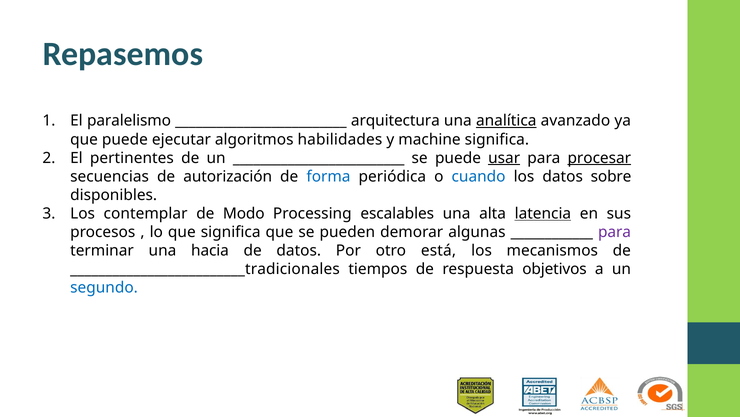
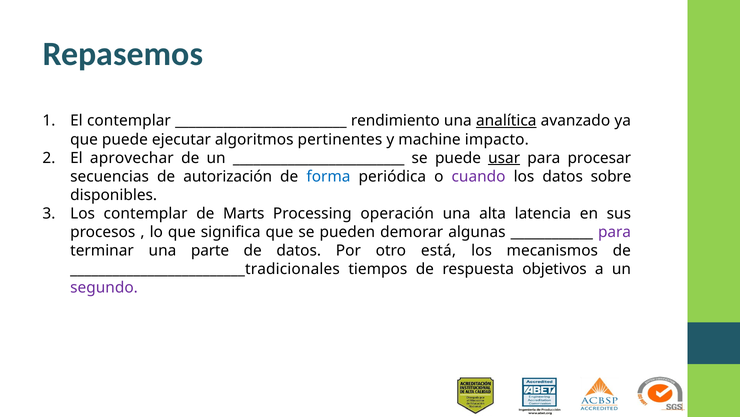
El paralelismo: paralelismo -> contemplar
arquitectura: arquitectura -> rendimiento
habilidades: habilidades -> pertinentes
machine significa: significa -> impacto
pertinentes: pertinentes -> aprovechar
procesar underline: present -> none
cuando colour: blue -> purple
Modo: Modo -> Marts
escalables: escalables -> operación
latencia underline: present -> none
hacia: hacia -> parte
segundo colour: blue -> purple
